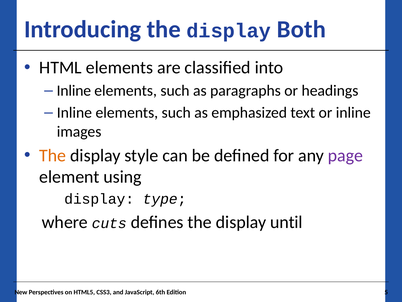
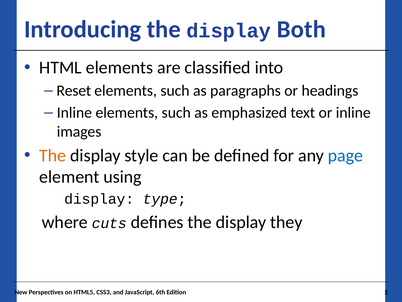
Inline at (74, 91): Inline -> Reset
page colour: purple -> blue
until: until -> they
